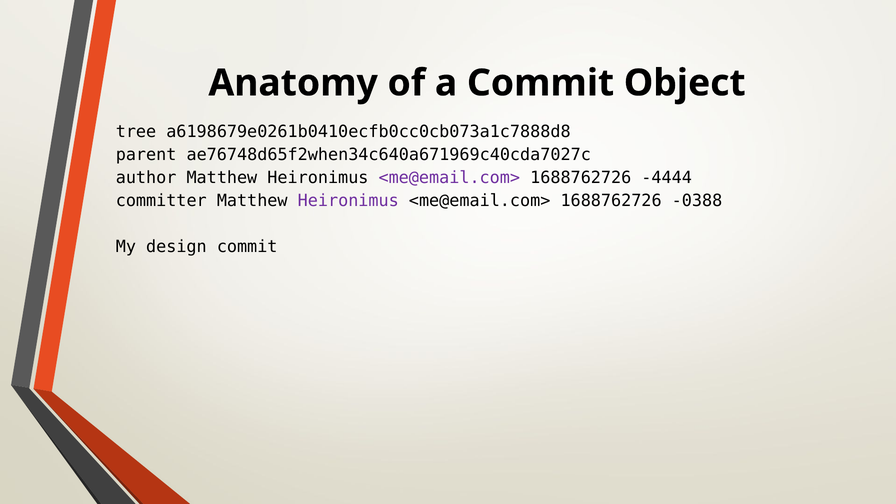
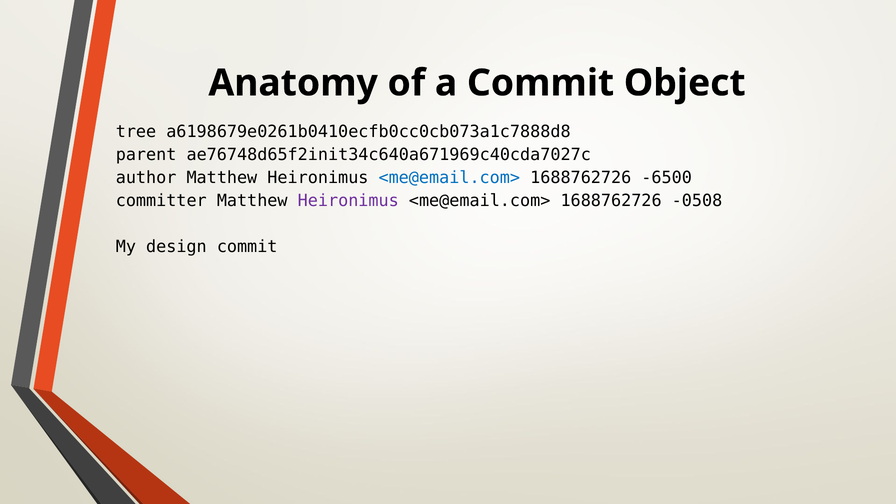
ae76748d65f2when34c640a671969c40cda7027c: ae76748d65f2when34c640a671969c40cda7027c -> ae76748d65f2init34c640a671969c40cda7027c
<me@email.com> at (449, 178) colour: purple -> blue
-4444: -4444 -> -6500
-0388: -0388 -> -0508
